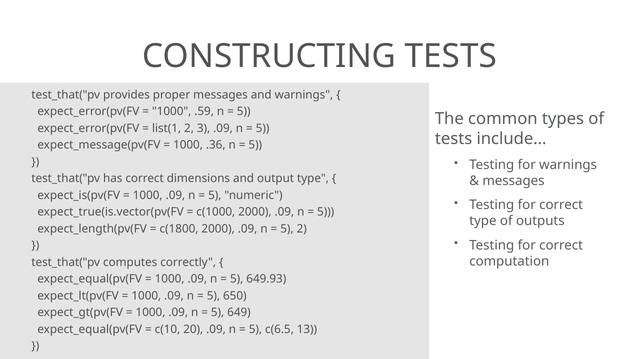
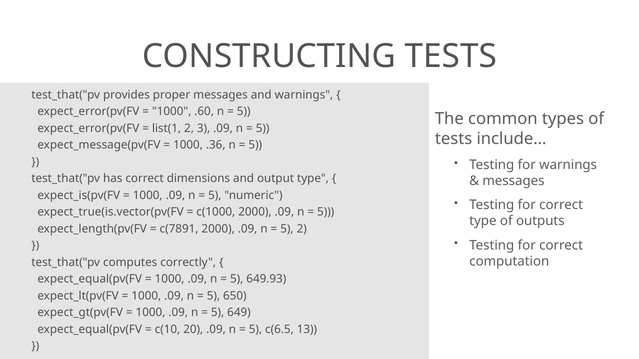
.59: .59 -> .60
c(1800: c(1800 -> c(7891
